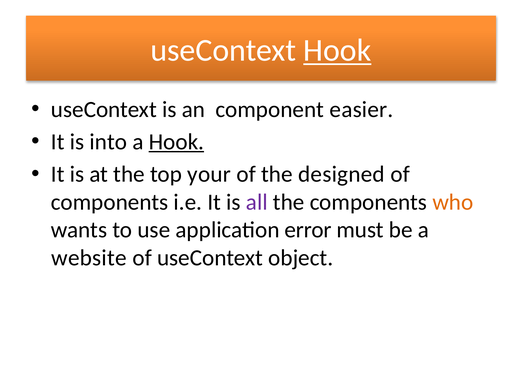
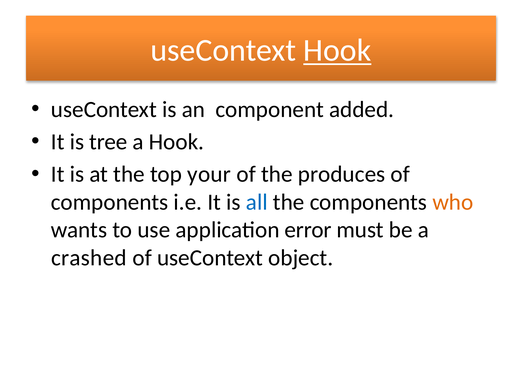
easier: easier -> added
into: into -> tree
Hook at (176, 142) underline: present -> none
designed: designed -> produces
all colour: purple -> blue
website: website -> crashed
